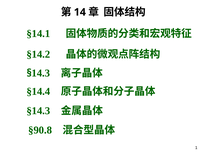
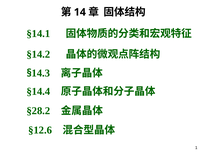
§14.3: §14.3 -> §28.2
§90.8: §90.8 -> §12.6
